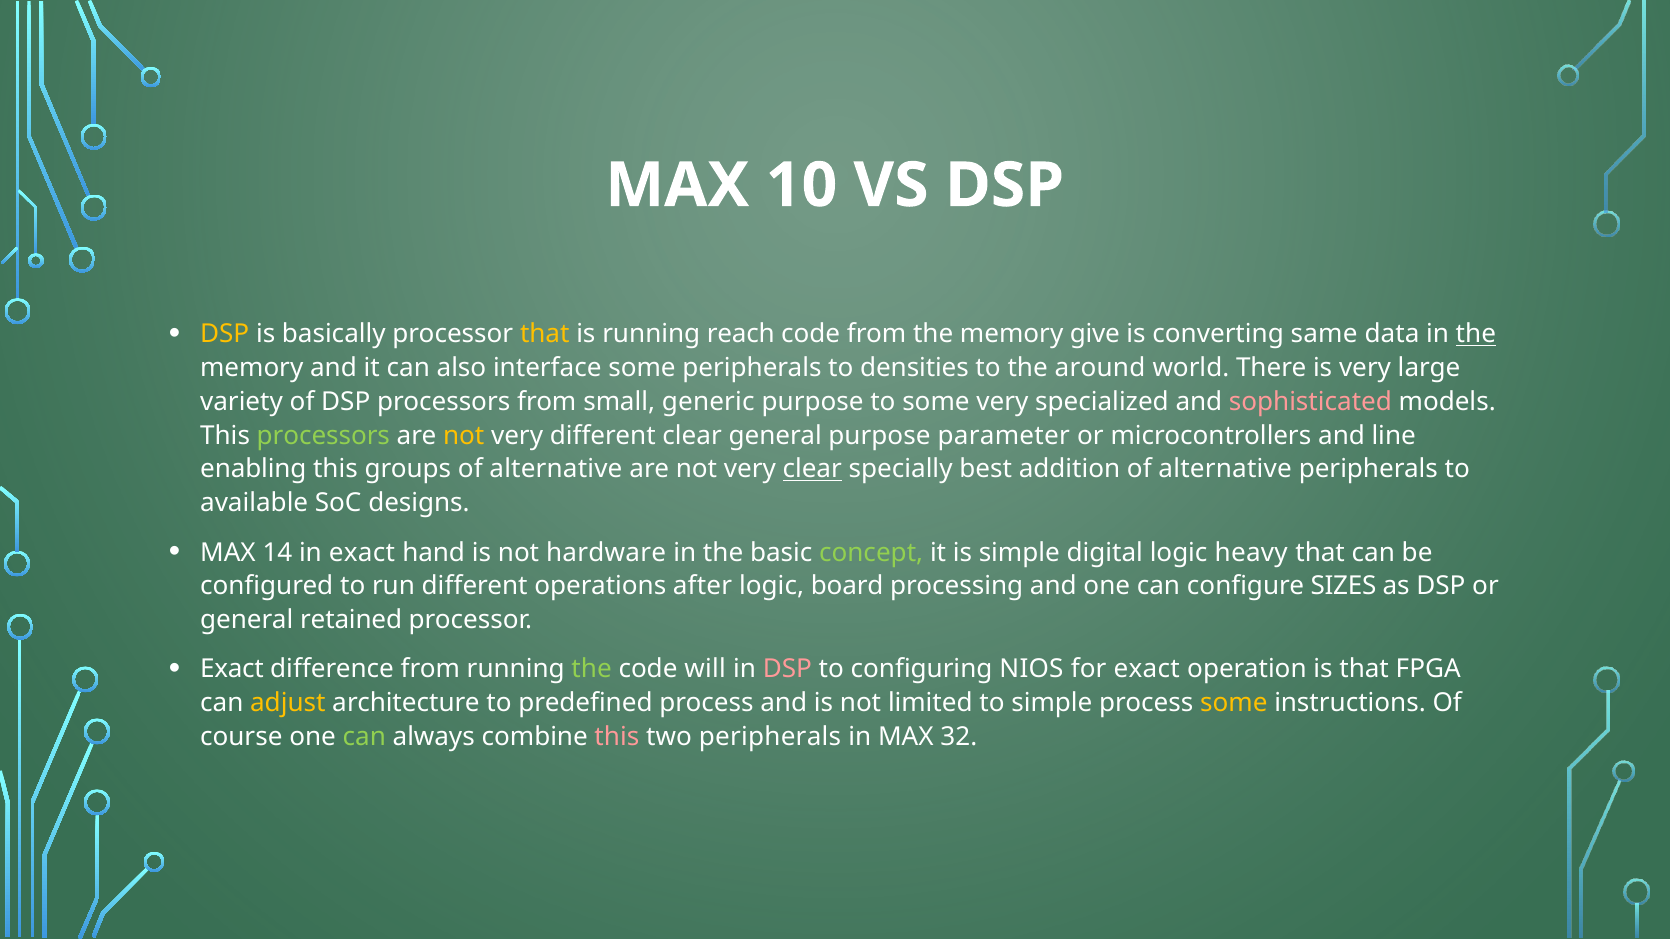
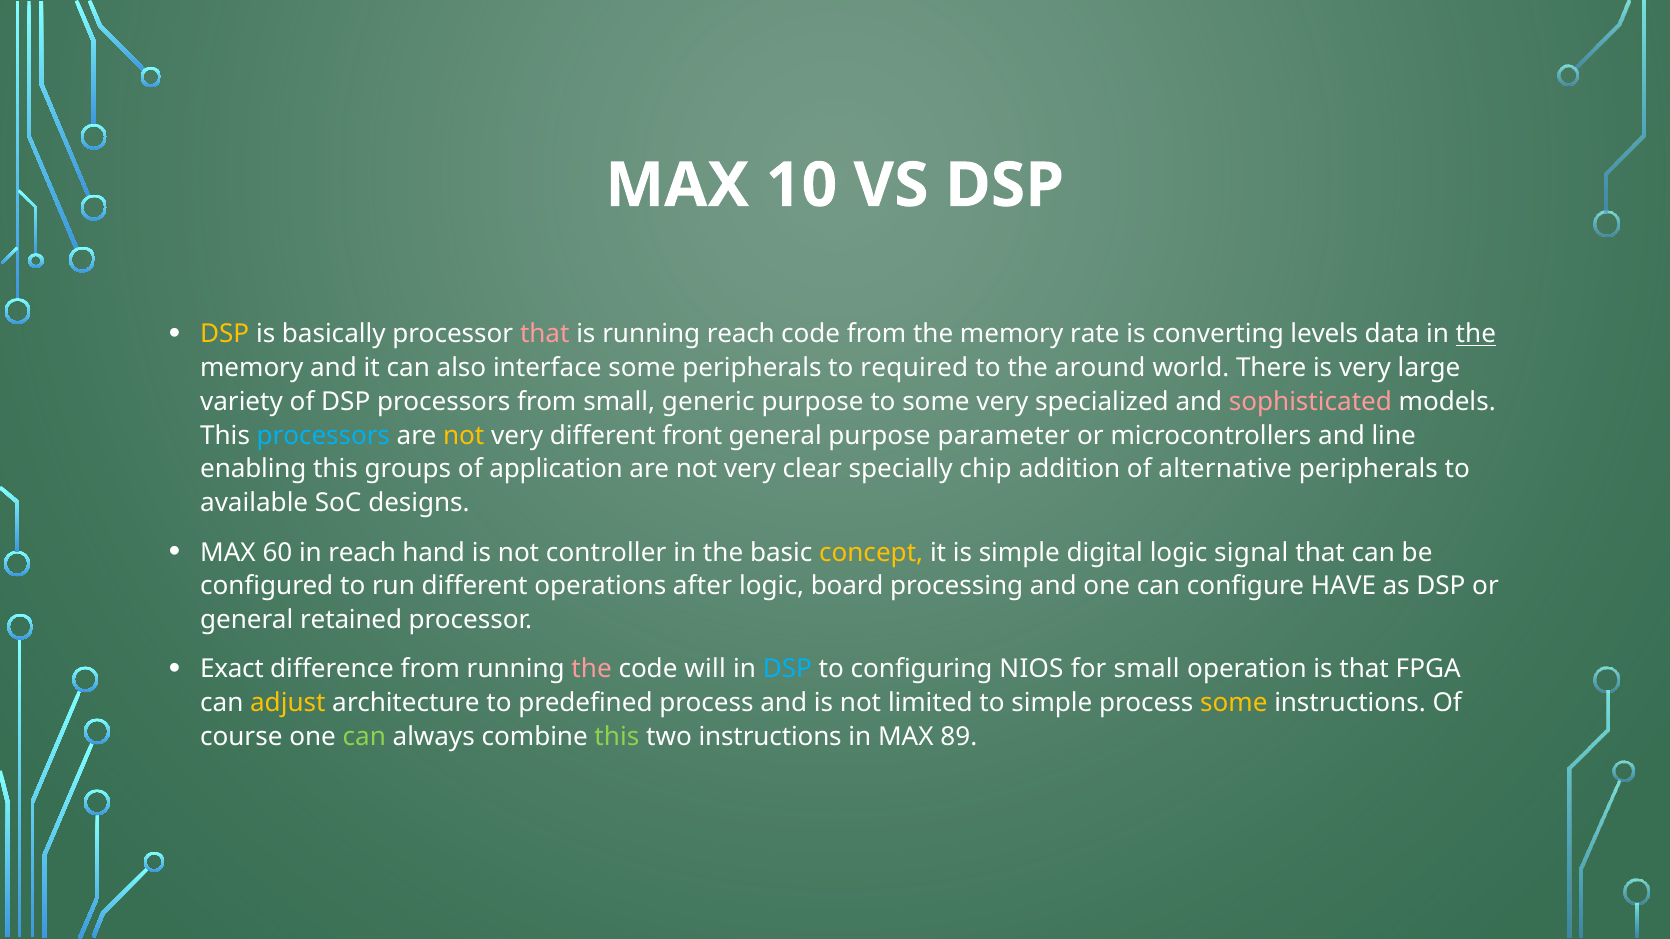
that at (545, 334) colour: yellow -> pink
give: give -> rate
same: same -> levels
densities: densities -> required
processors at (323, 436) colour: light green -> light blue
different clear: clear -> front
groups of alternative: alternative -> application
clear at (812, 469) underline: present -> none
best: best -> chip
14: 14 -> 60
in exact: exact -> reach
hardware: hardware -> controller
concept colour: light green -> yellow
heavy: heavy -> signal
SIZES: SIZES -> HAVE
the at (592, 670) colour: light green -> pink
DSP at (787, 670) colour: pink -> light blue
for exact: exact -> small
this at (617, 737) colour: pink -> light green
two peripherals: peripherals -> instructions
32: 32 -> 89
